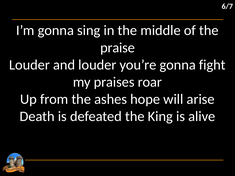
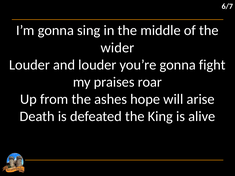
praise: praise -> wider
